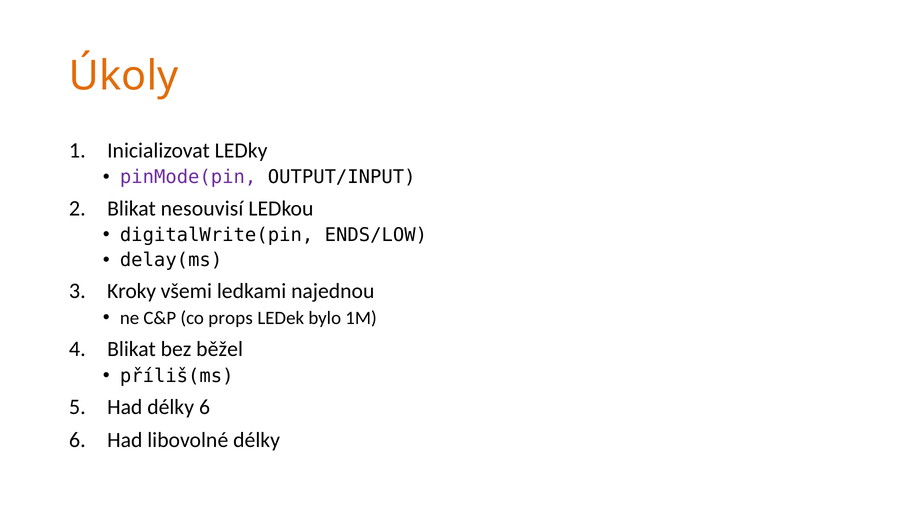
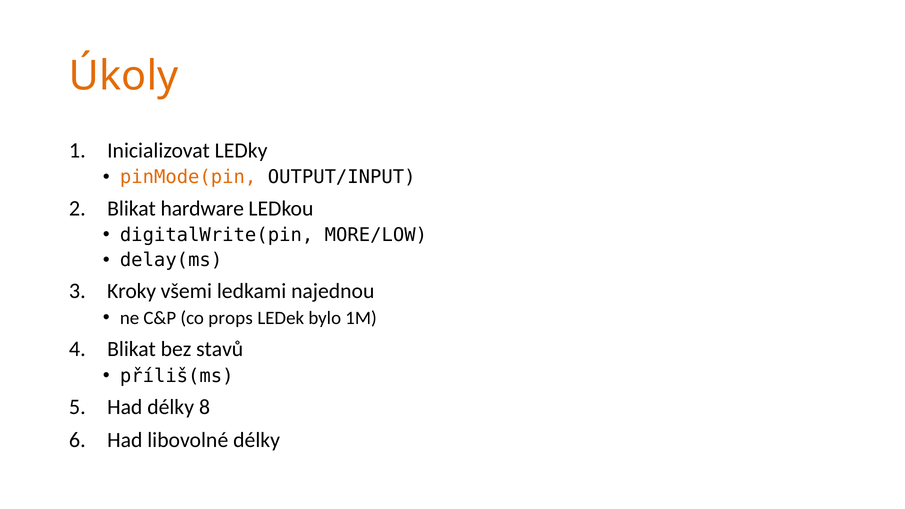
pinMode(pin colour: purple -> orange
nesouvisí: nesouvisí -> hardware
ENDS/LOW: ENDS/LOW -> MORE/LOW
běžel: běžel -> stavů
délky 6: 6 -> 8
